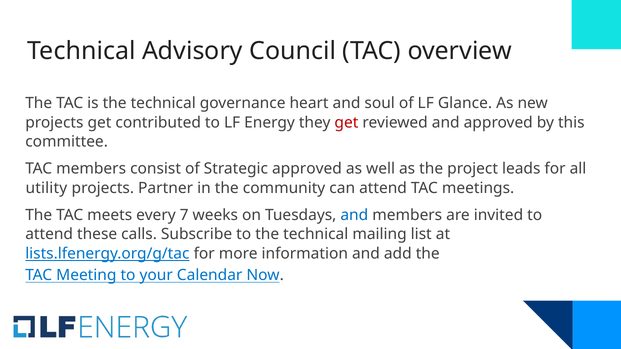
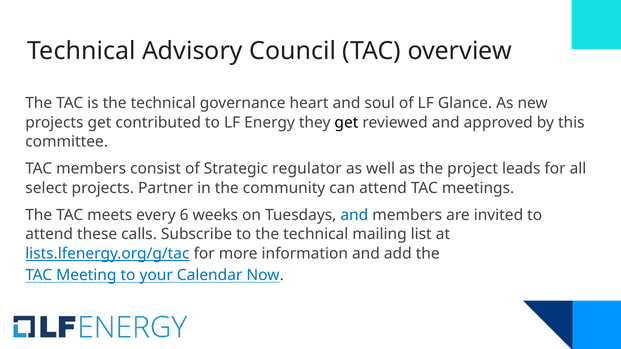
get at (346, 123) colour: red -> black
Strategic approved: approved -> regulator
utility: utility -> select
7: 7 -> 6
